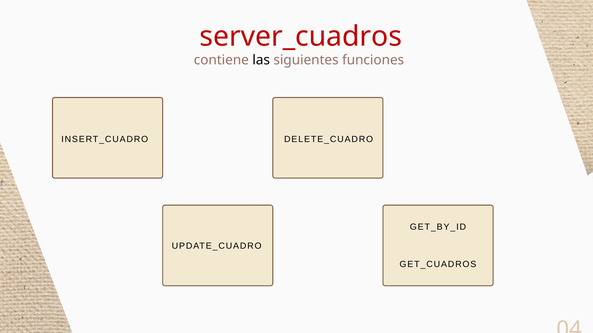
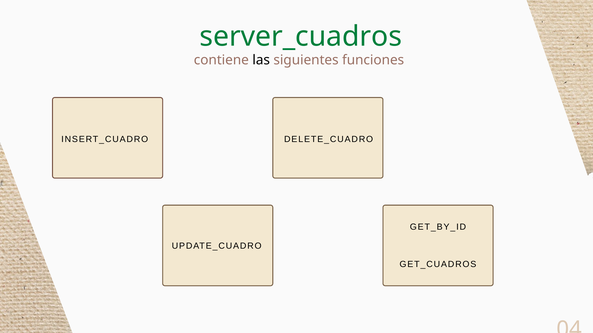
server_cuadros colour: red -> green
